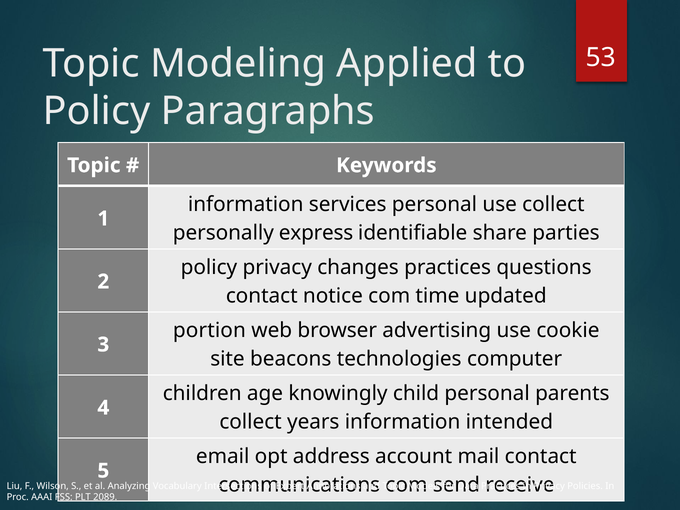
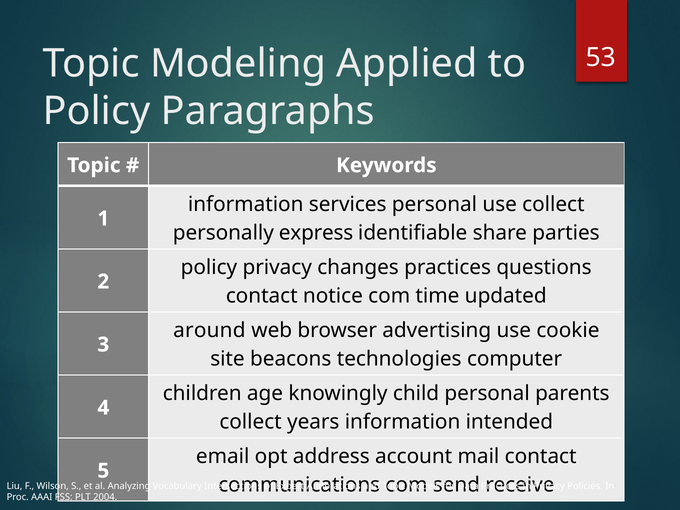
portion: portion -> around
2089: 2089 -> 2004
